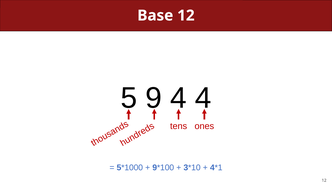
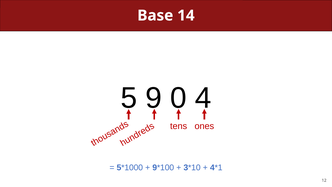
Base 12: 12 -> 14
9 4: 4 -> 0
